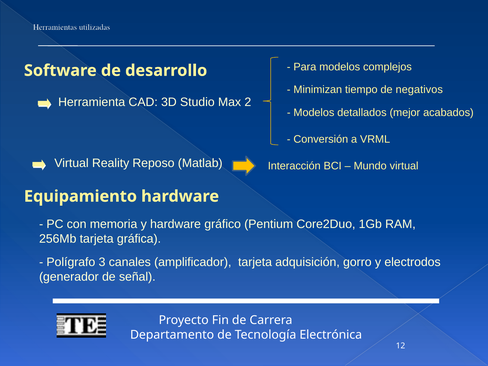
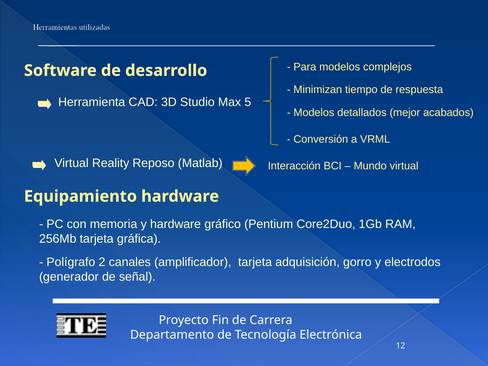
negativos: negativos -> respuesta
2: 2 -> 5
3: 3 -> 2
